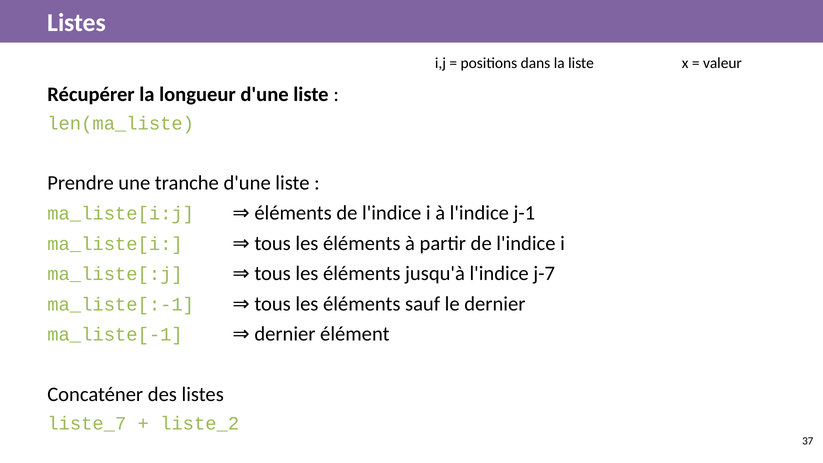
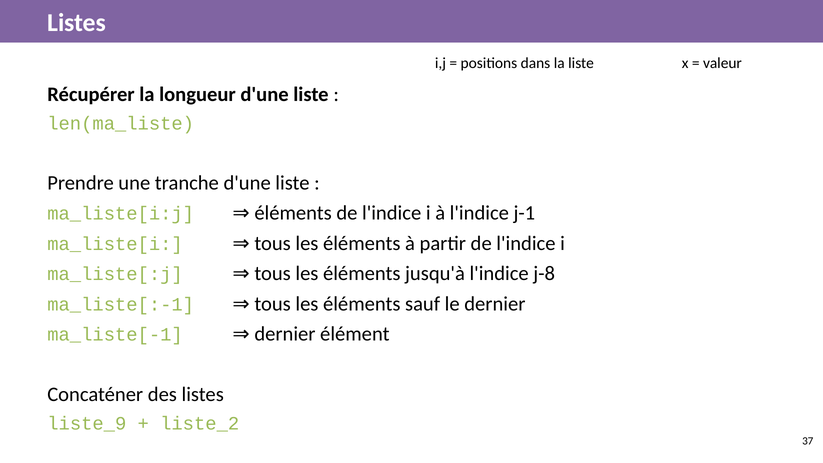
j-7: j-7 -> j-8
liste_7: liste_7 -> liste_9
